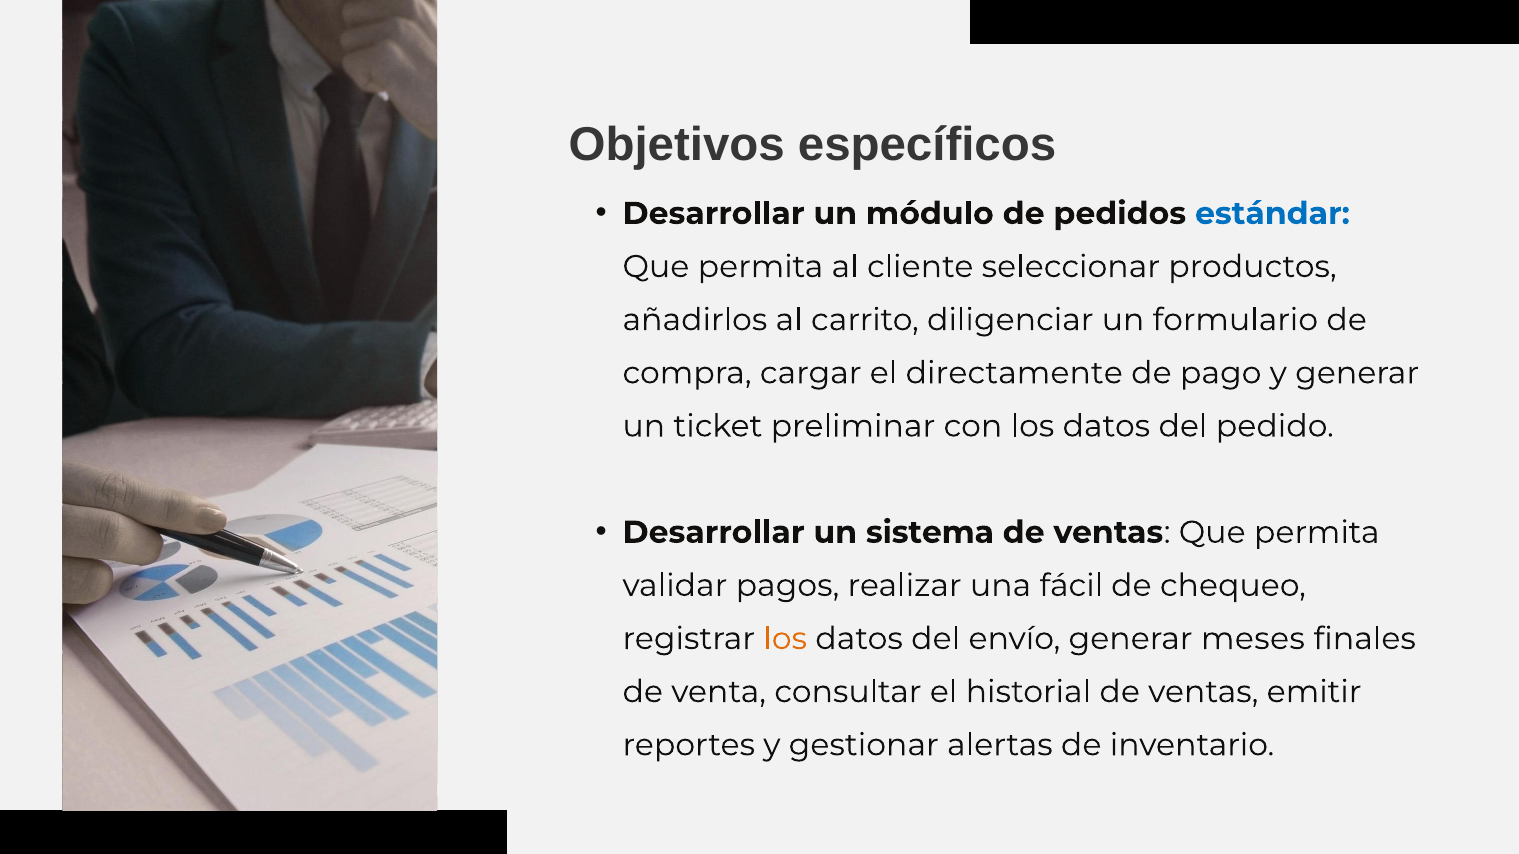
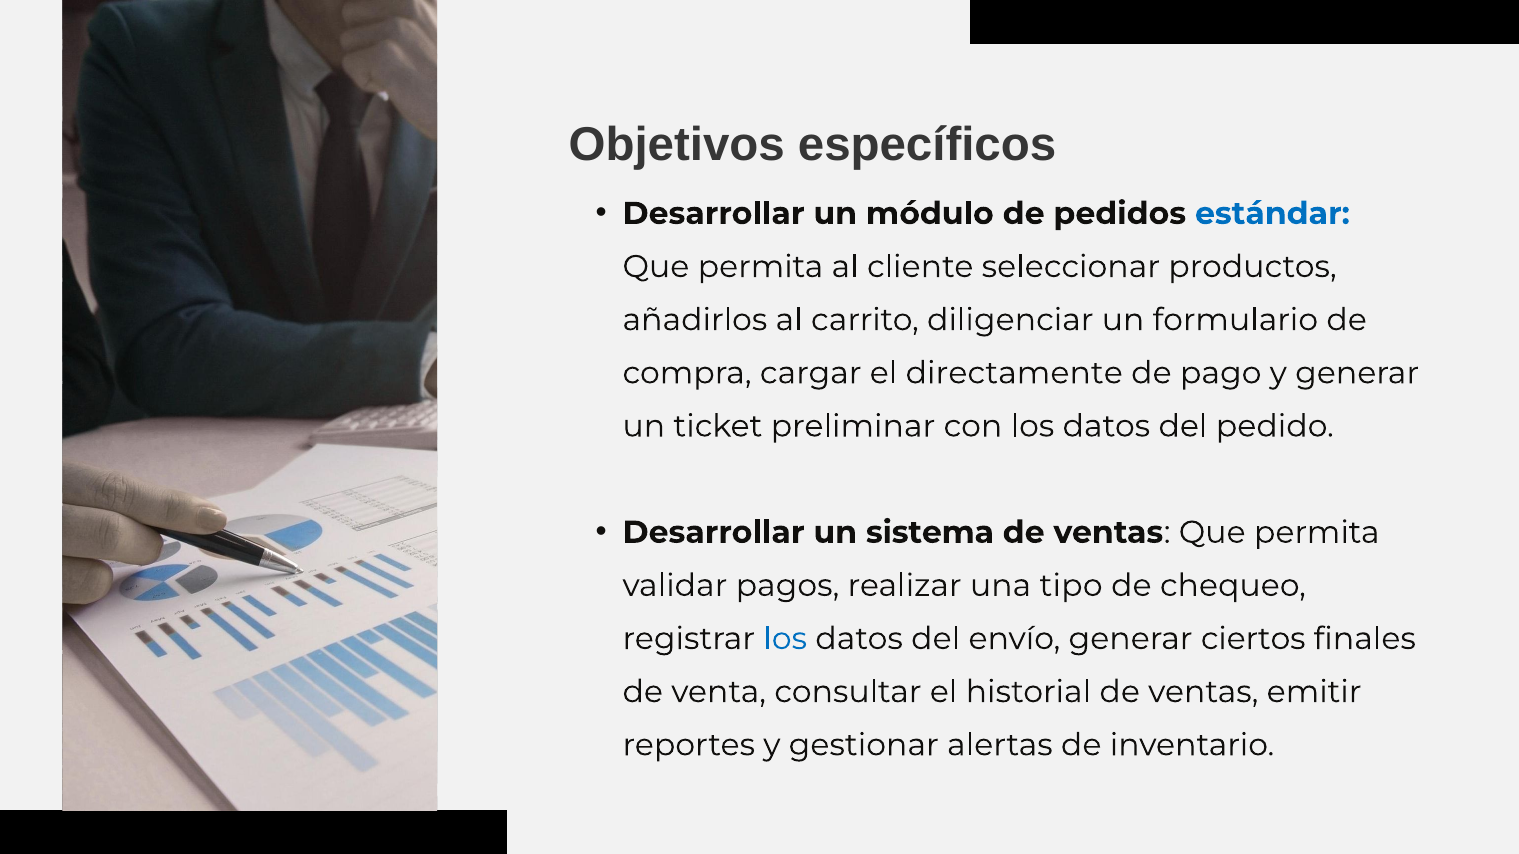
fácil: fácil -> tipo
los at (785, 639) colour: orange -> blue
meses: meses -> ciertos
